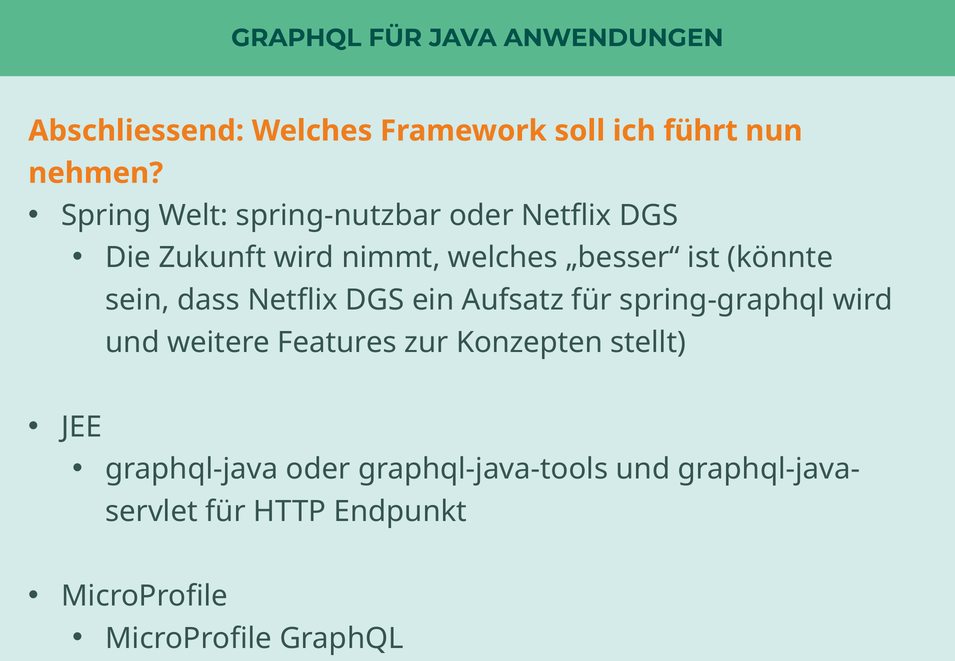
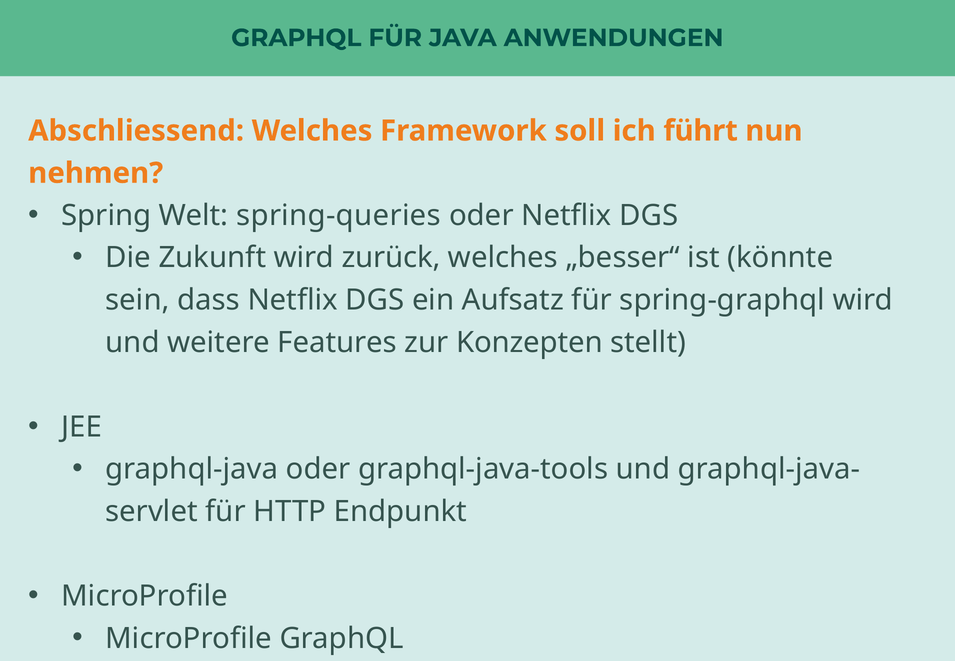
spring-nutzbar: spring-nutzbar -> spring-queries
nimmt: nimmt -> zurück
